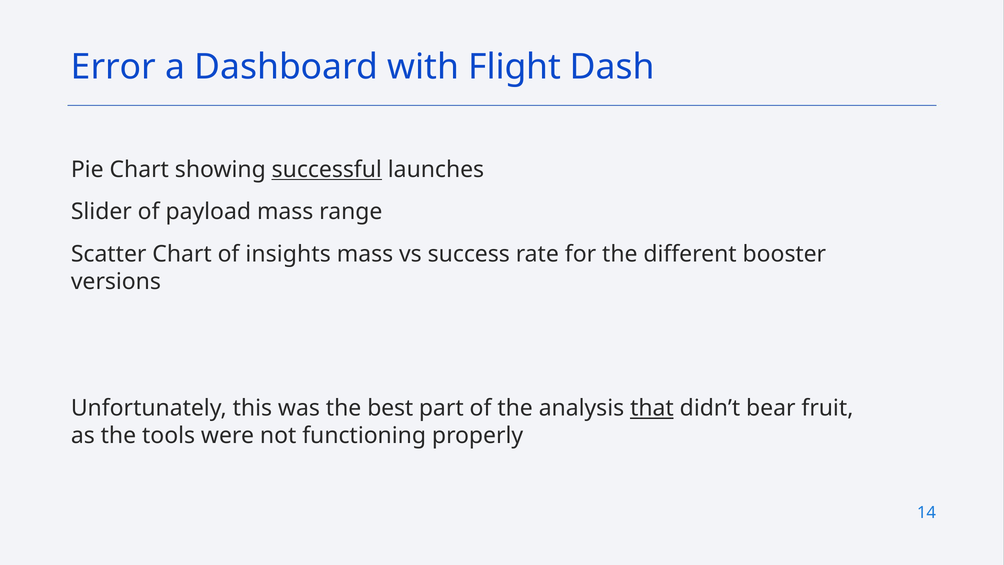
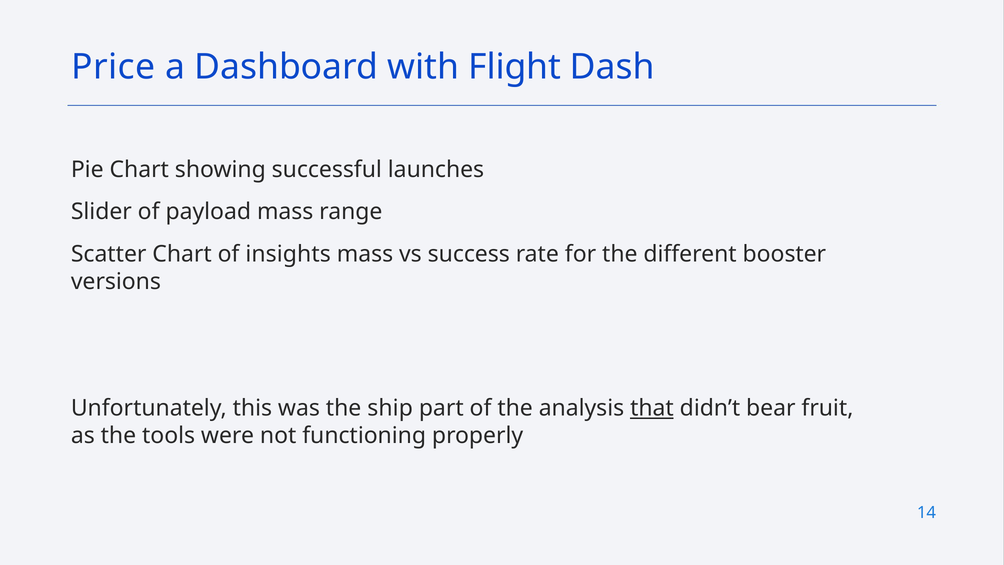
Error: Error -> Price
successful underline: present -> none
best: best -> ship
